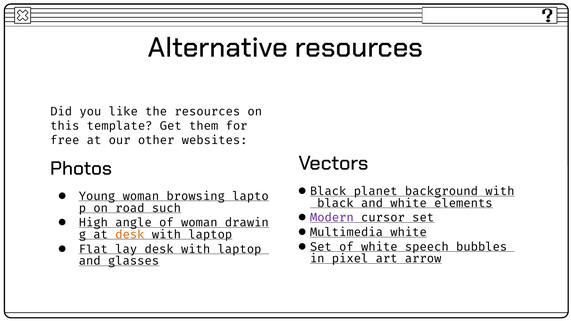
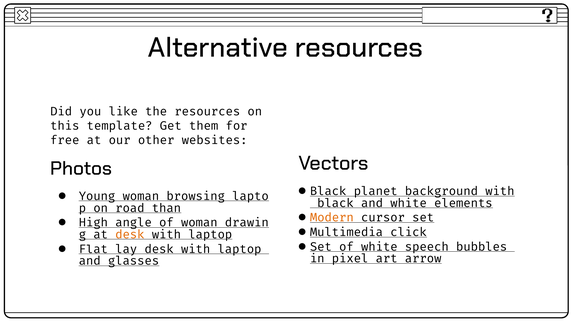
such: such -> than
Modern colour: purple -> orange
Multimedia white: white -> click
